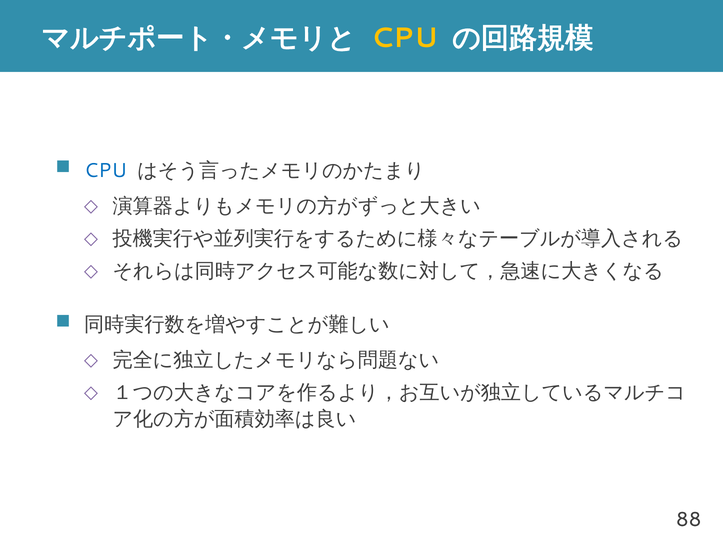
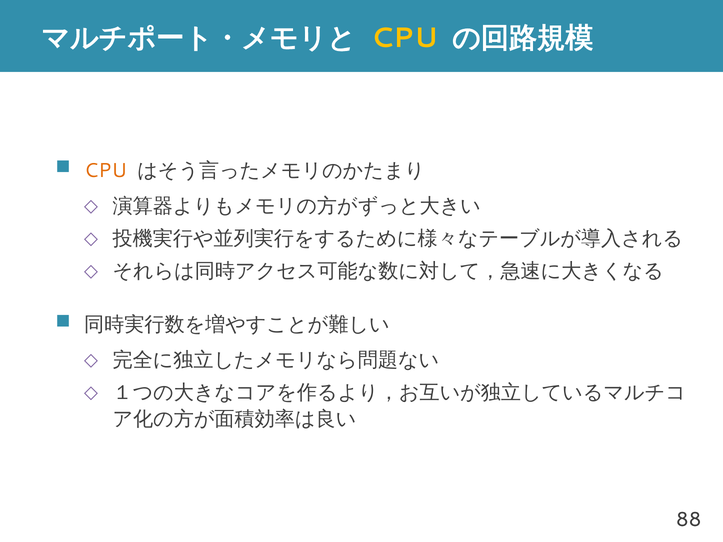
CPU at (106, 171) colour: blue -> orange
